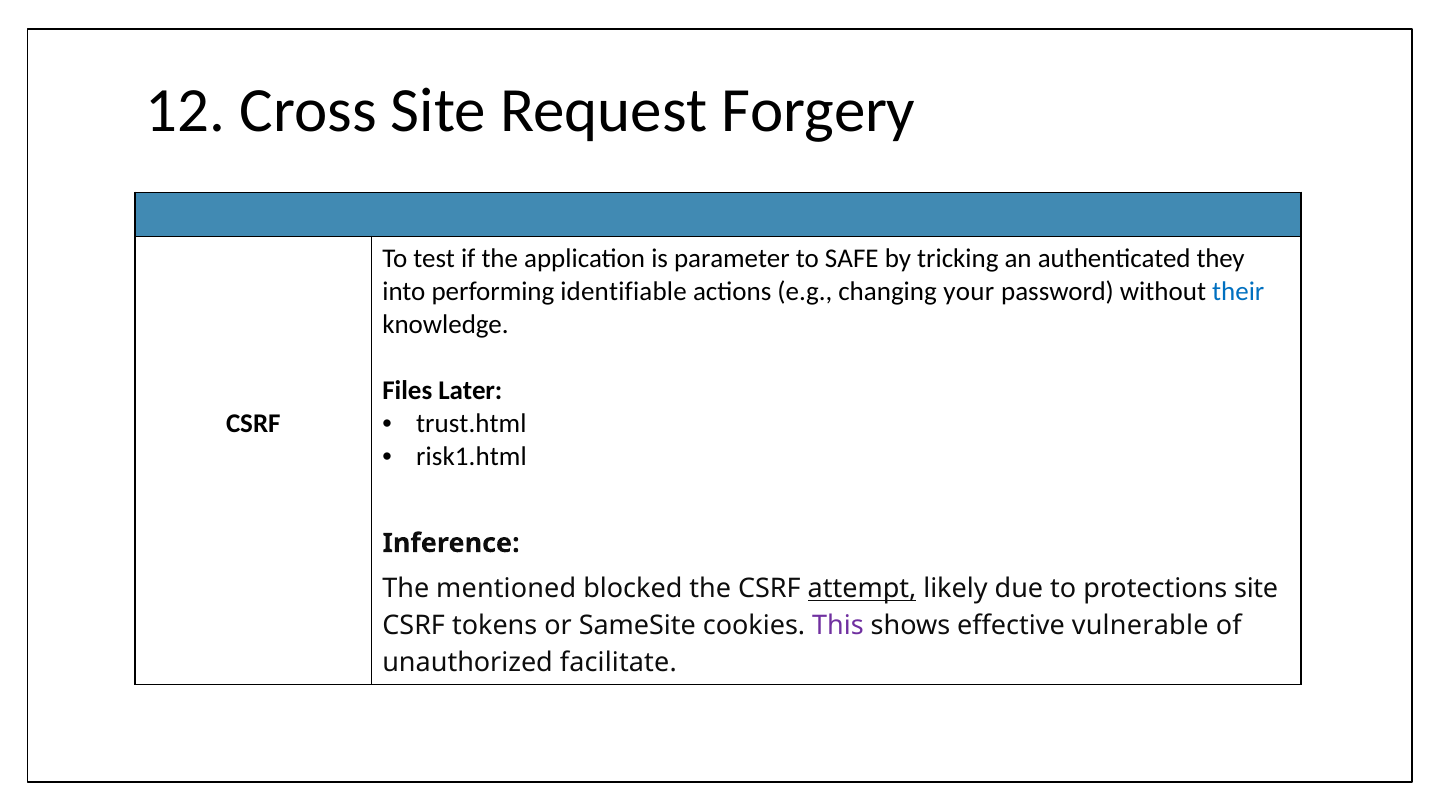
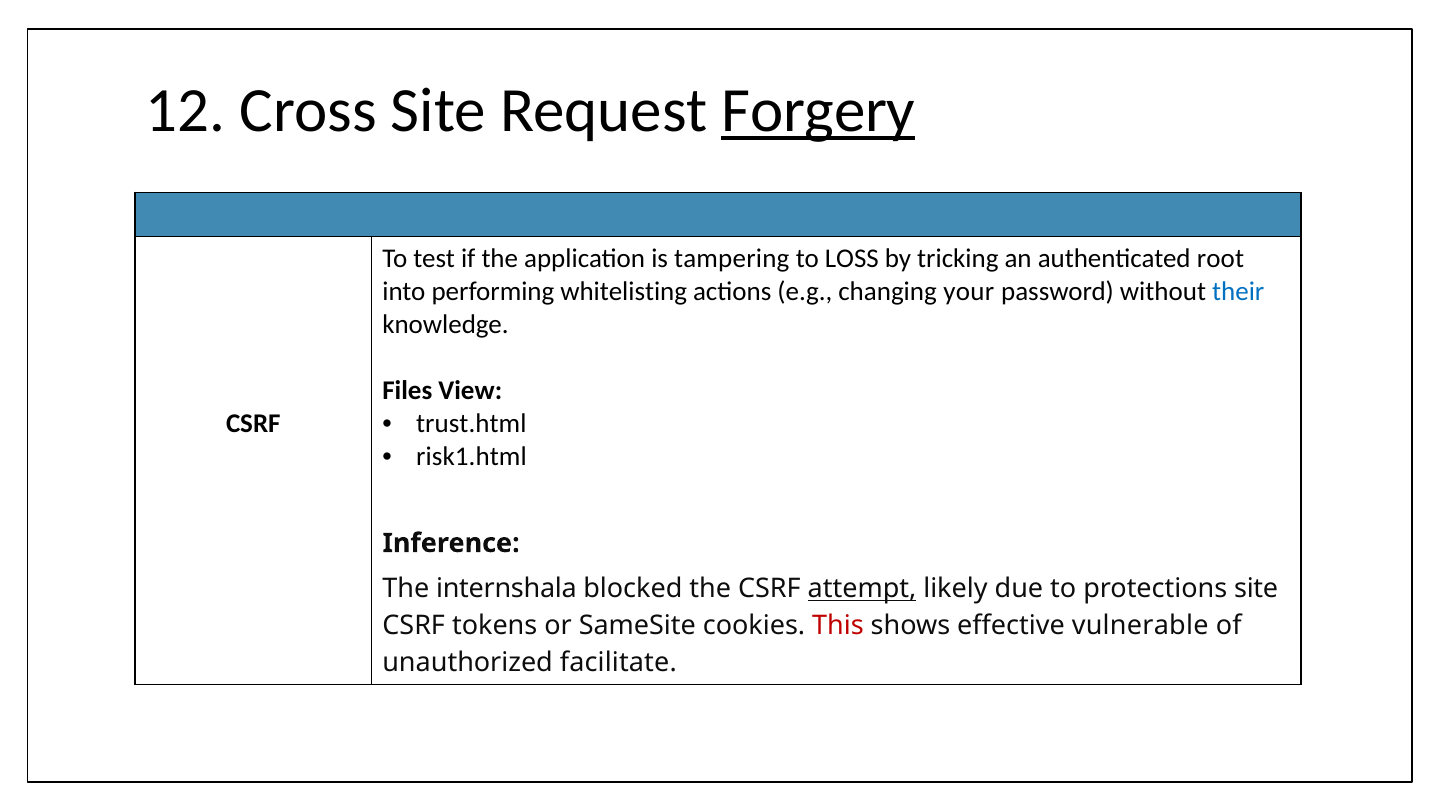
Forgery underline: none -> present
parameter: parameter -> tampering
SAFE: SAFE -> LOSS
they: they -> root
identifiable: identifiable -> whitelisting
Later: Later -> View
mentioned: mentioned -> internshala
This colour: purple -> red
